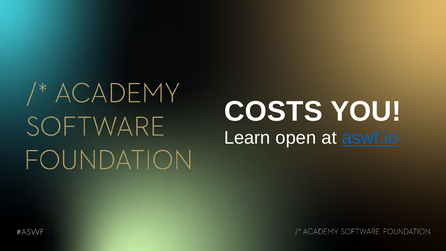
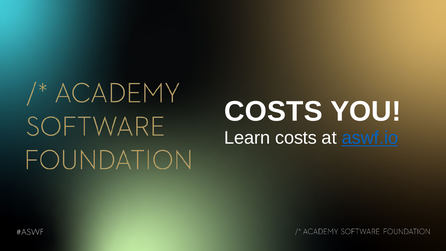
Learn open: open -> costs
